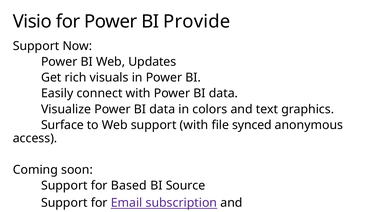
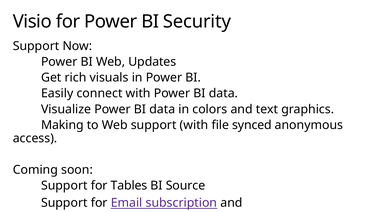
Provide: Provide -> Security
Surface: Surface -> Making
Based: Based -> Tables
